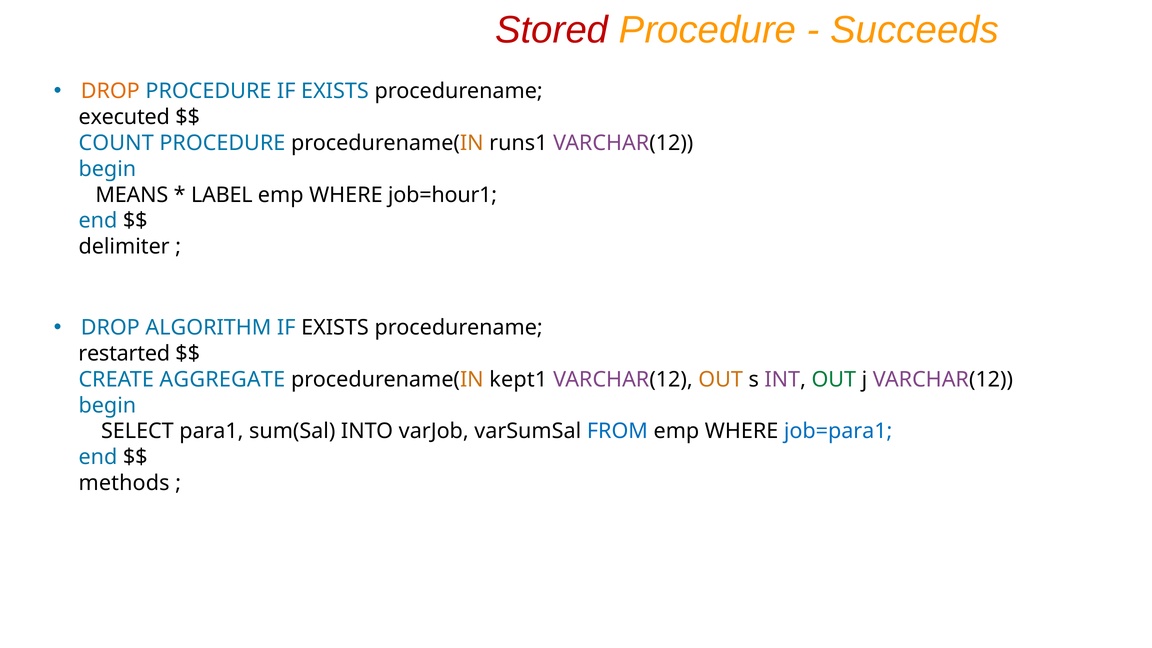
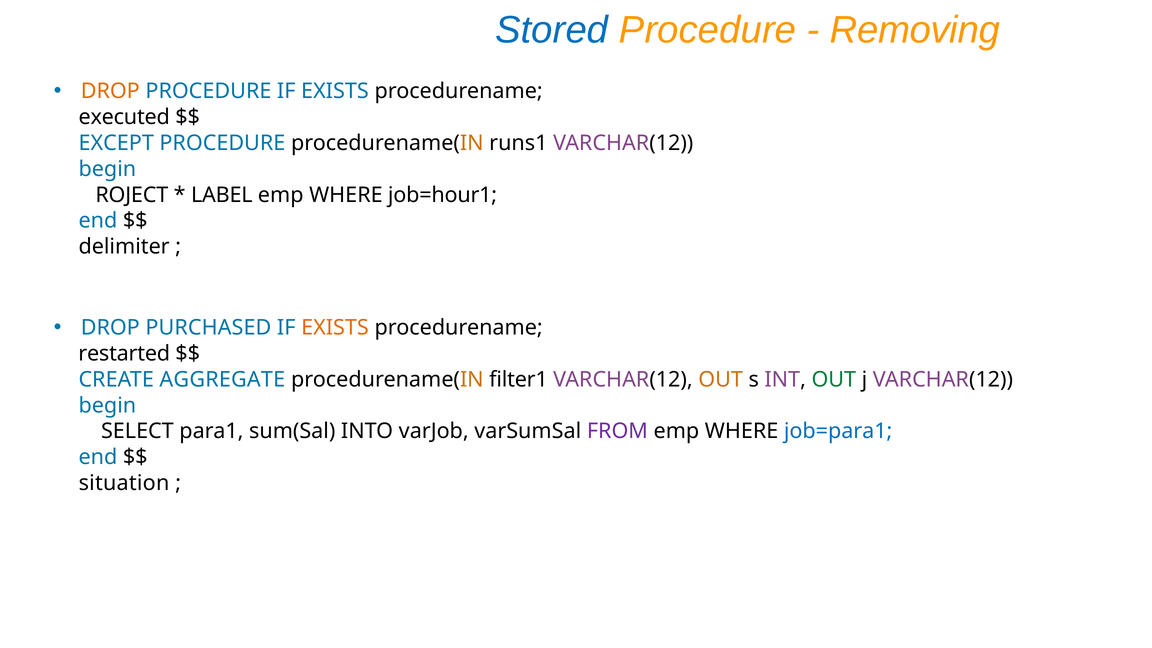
Stored colour: red -> blue
Succeeds: Succeeds -> Removing
COUNT: COUNT -> EXCEPT
MEANS: MEANS -> ROJECT
ALGORITHM: ALGORITHM -> PURCHASED
EXISTS at (335, 328) colour: black -> orange
kept1: kept1 -> filter1
FROM colour: blue -> purple
methods: methods -> situation
